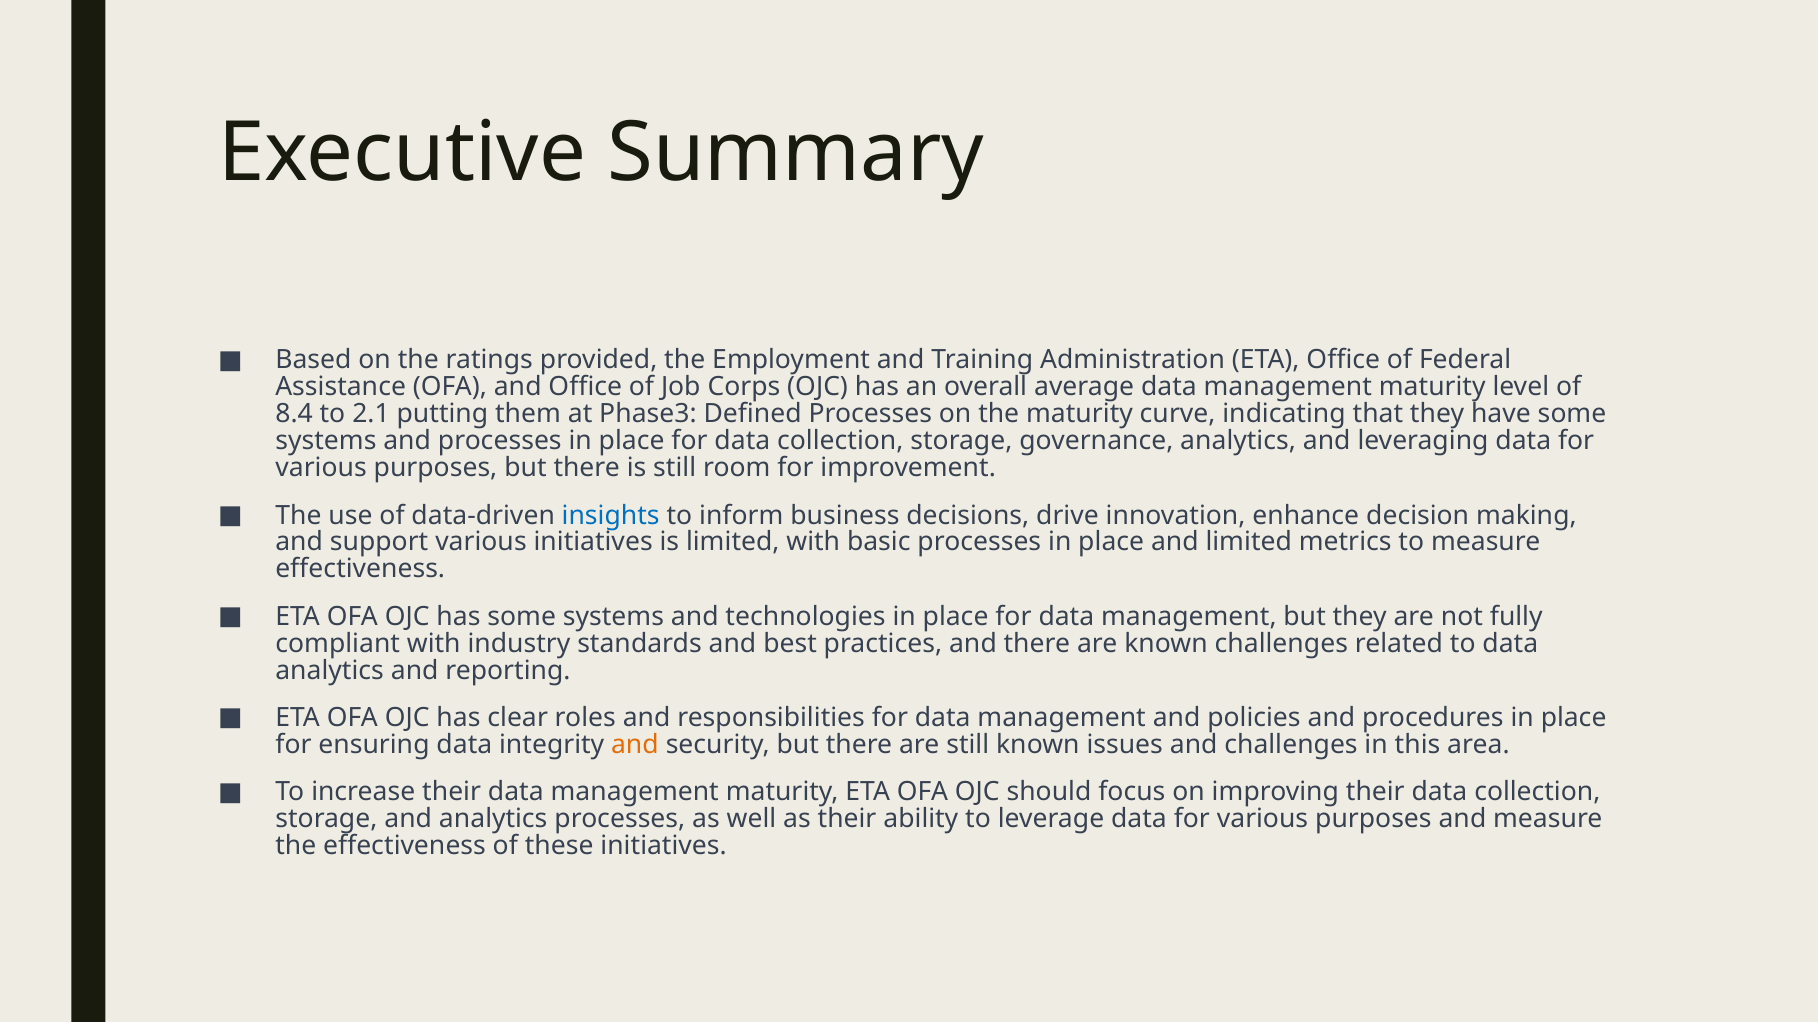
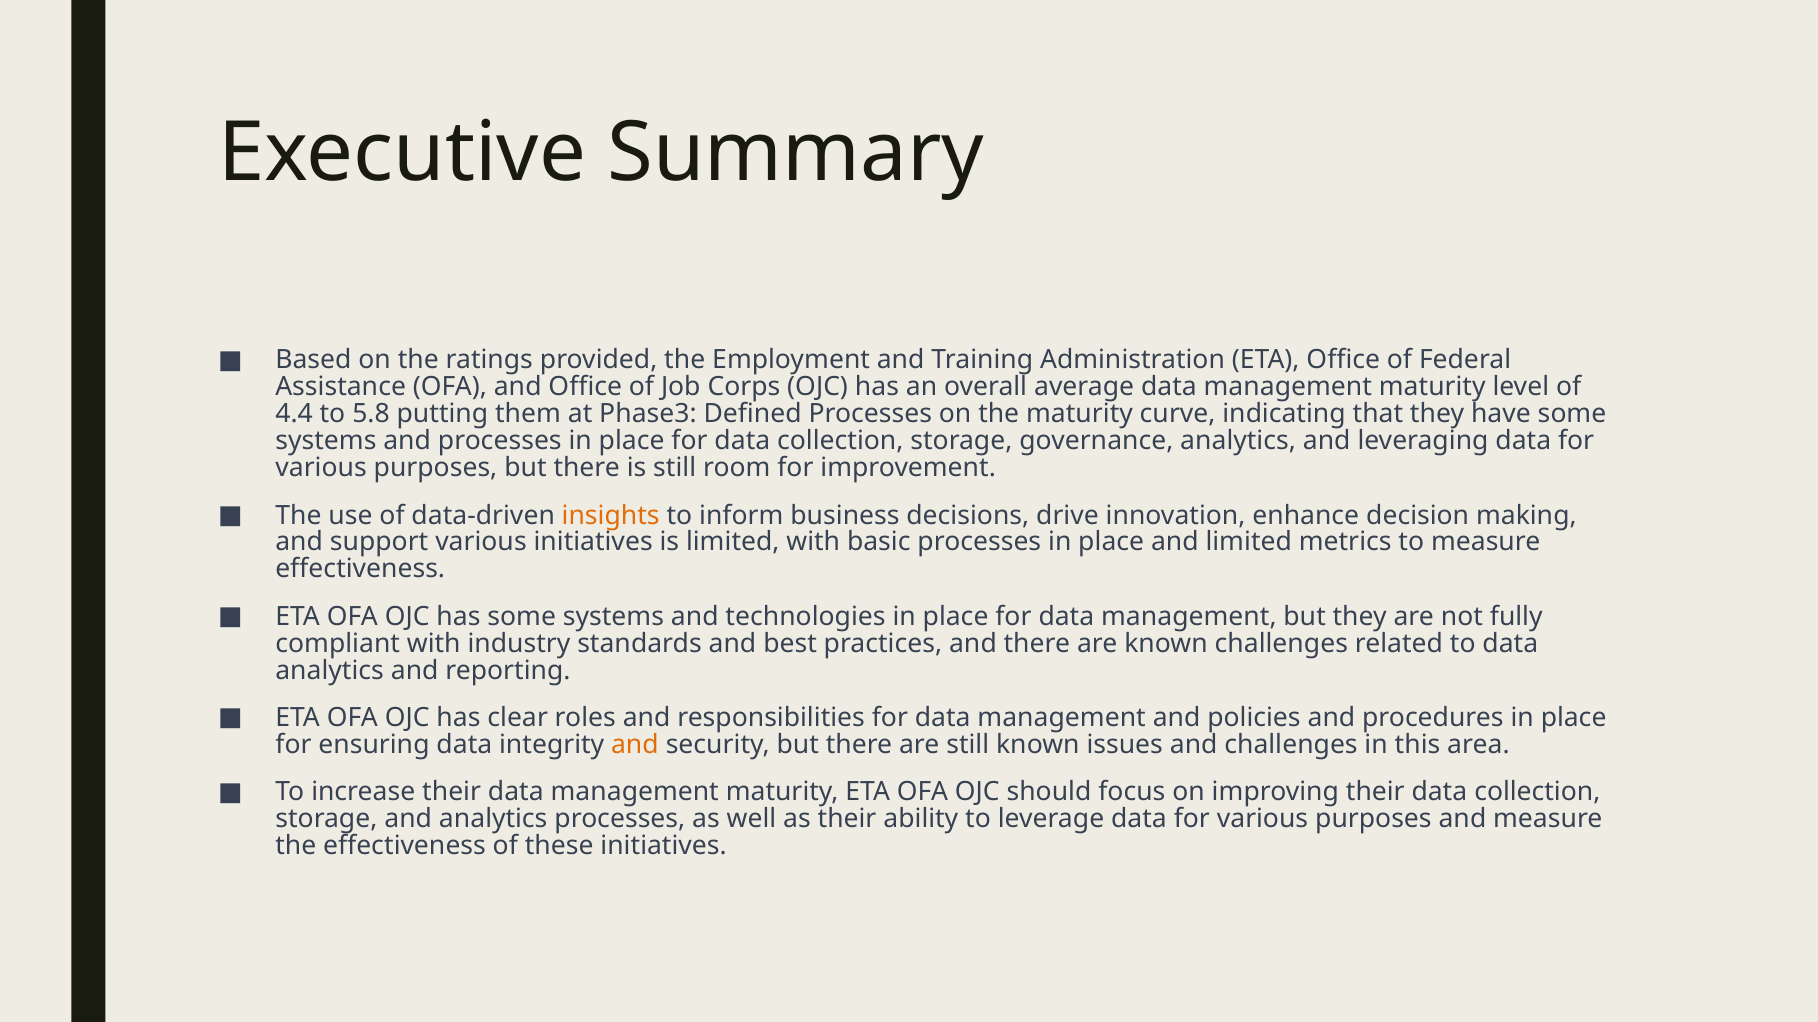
8.4: 8.4 -> 4.4
2.1: 2.1 -> 5.8
insights colour: blue -> orange
